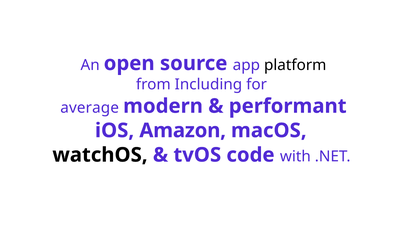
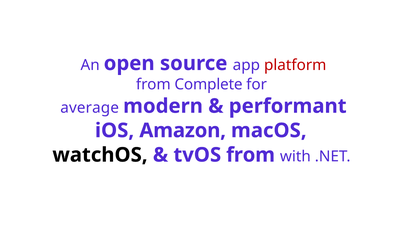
platform colour: black -> red
Including: Including -> Complete
tvOS code: code -> from
